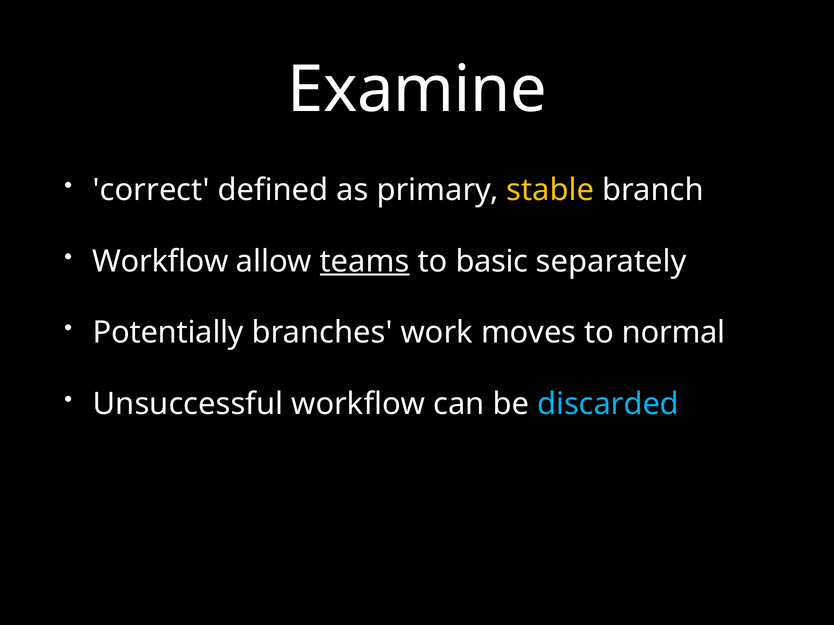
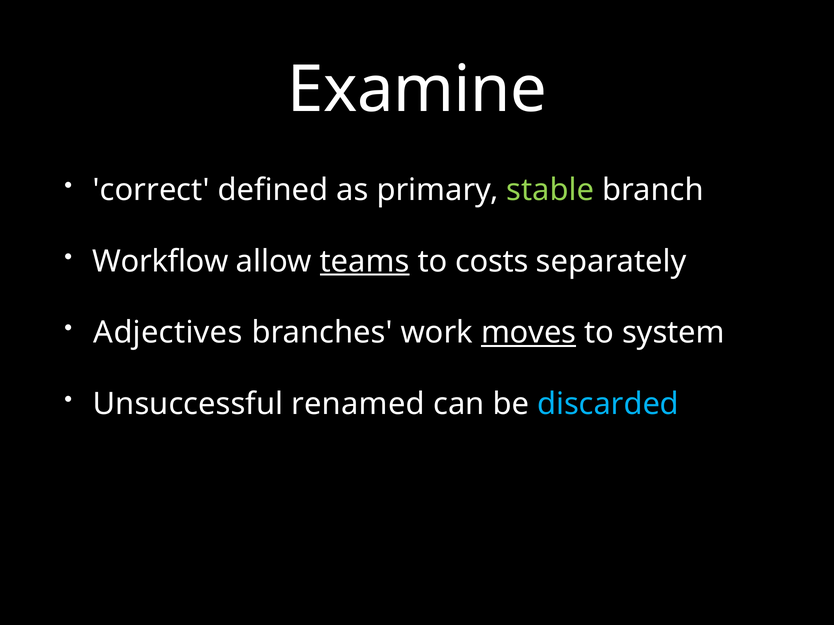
stable colour: yellow -> light green
basic: basic -> costs
Potentially: Potentially -> Adjectives
moves underline: none -> present
normal: normal -> system
Unsuccessful workflow: workflow -> renamed
